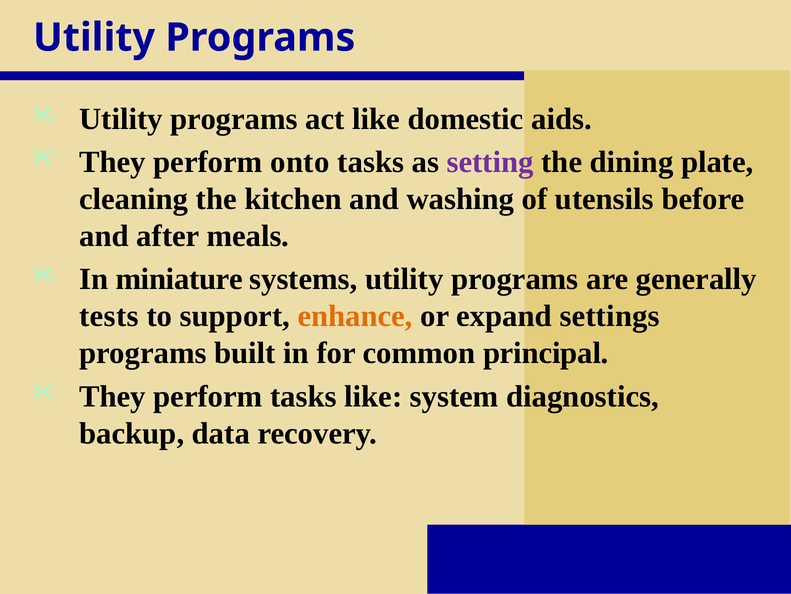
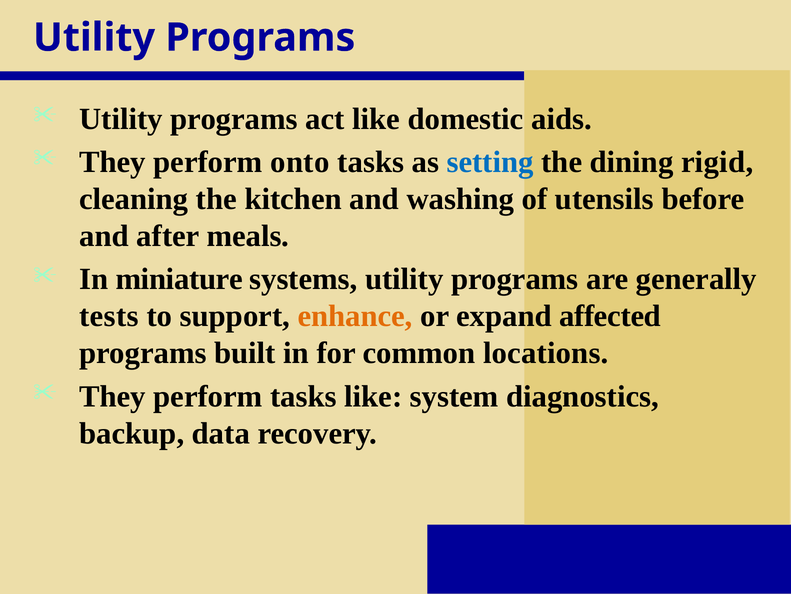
setting colour: purple -> blue
plate: plate -> rigid
settings: settings -> affected
principal: principal -> locations
